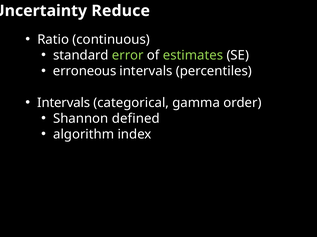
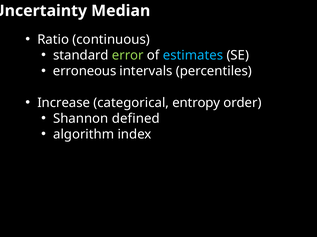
Reduce: Reduce -> Median
estimates colour: light green -> light blue
Intervals at (64, 103): Intervals -> Increase
gamma: gamma -> entropy
